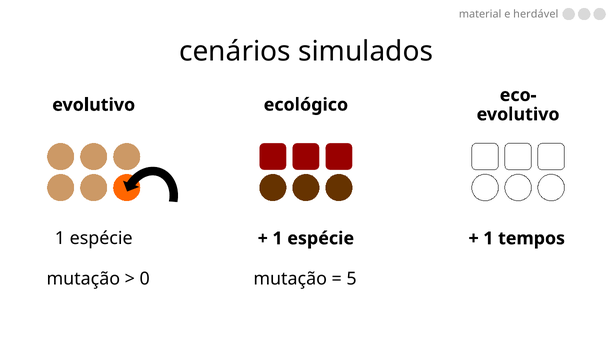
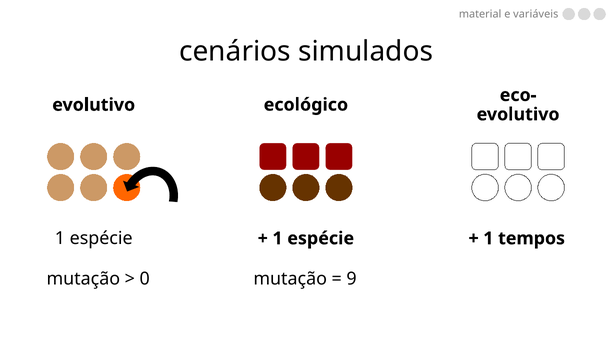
herdável: herdável -> variáveis
5: 5 -> 9
